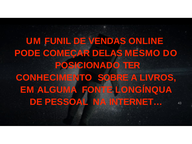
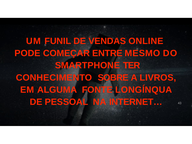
DELAS: DELAS -> ENTRE
POSICIONADO: POSICIONADO -> SMARTPHONE
